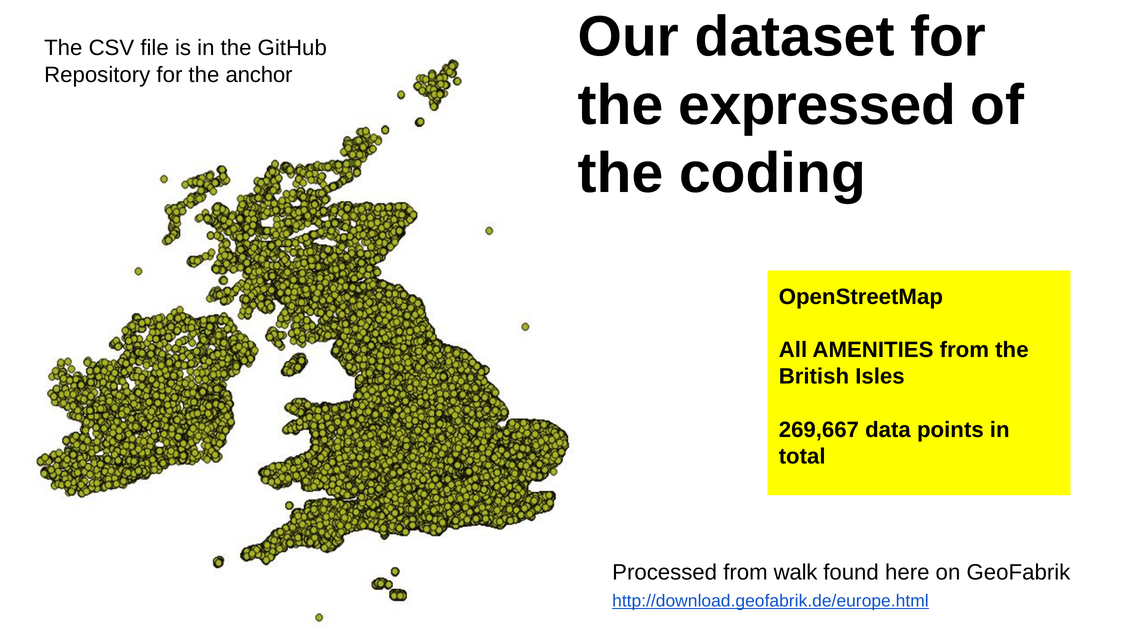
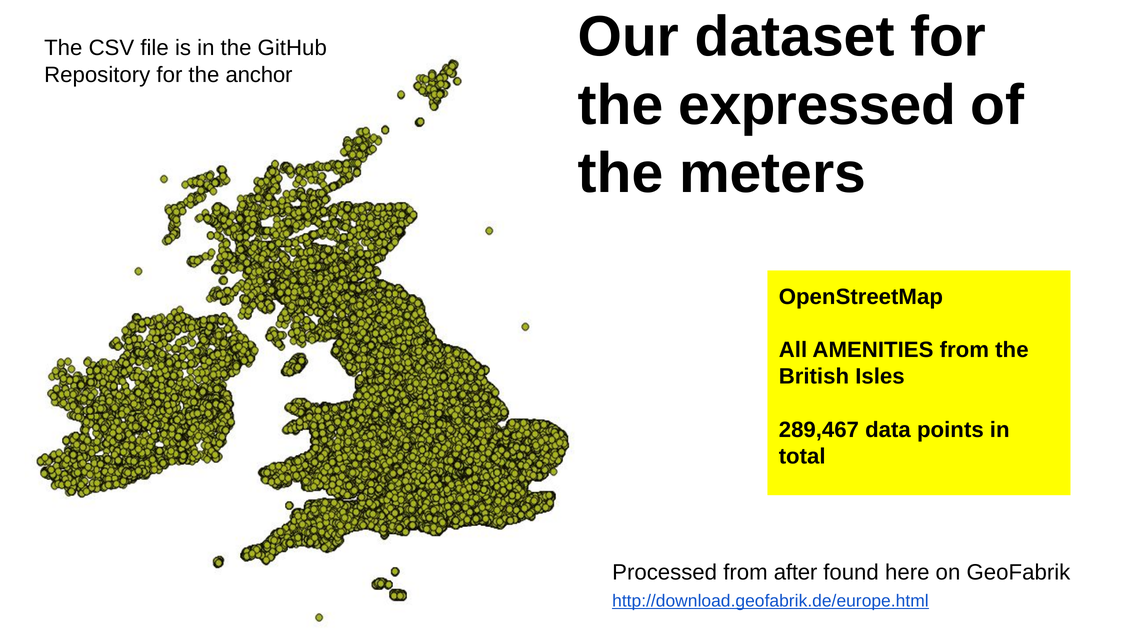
coding: coding -> meters
269,667: 269,667 -> 289,467
walk: walk -> after
